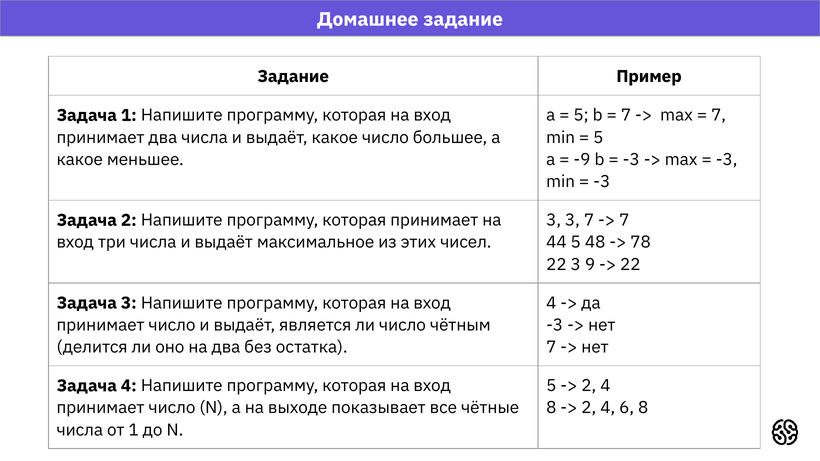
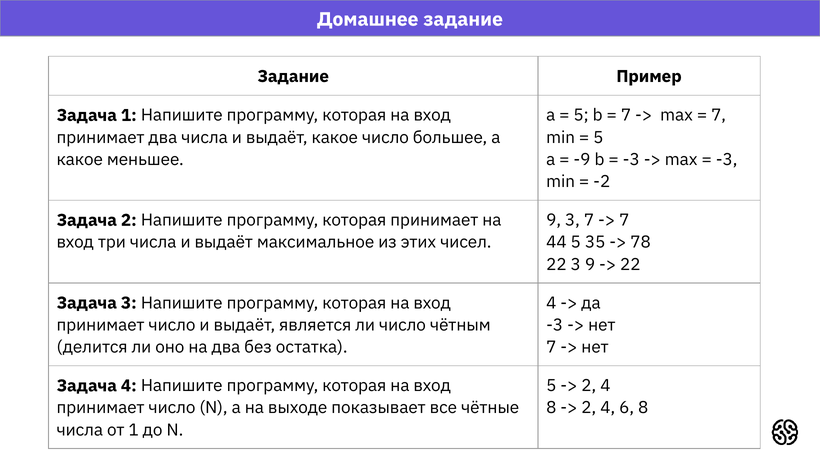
-3 at (602, 182): -3 -> -2
3 at (554, 220): 3 -> 9
48: 48 -> 35
